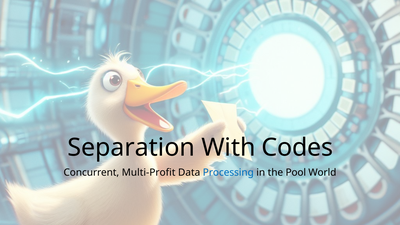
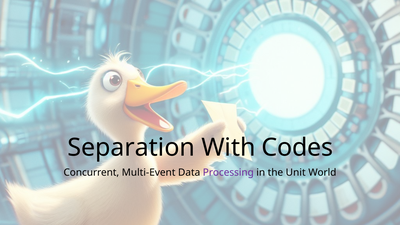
Multi-Profit: Multi-Profit -> Multi-Event
Processing colour: blue -> purple
Pool: Pool -> Unit
